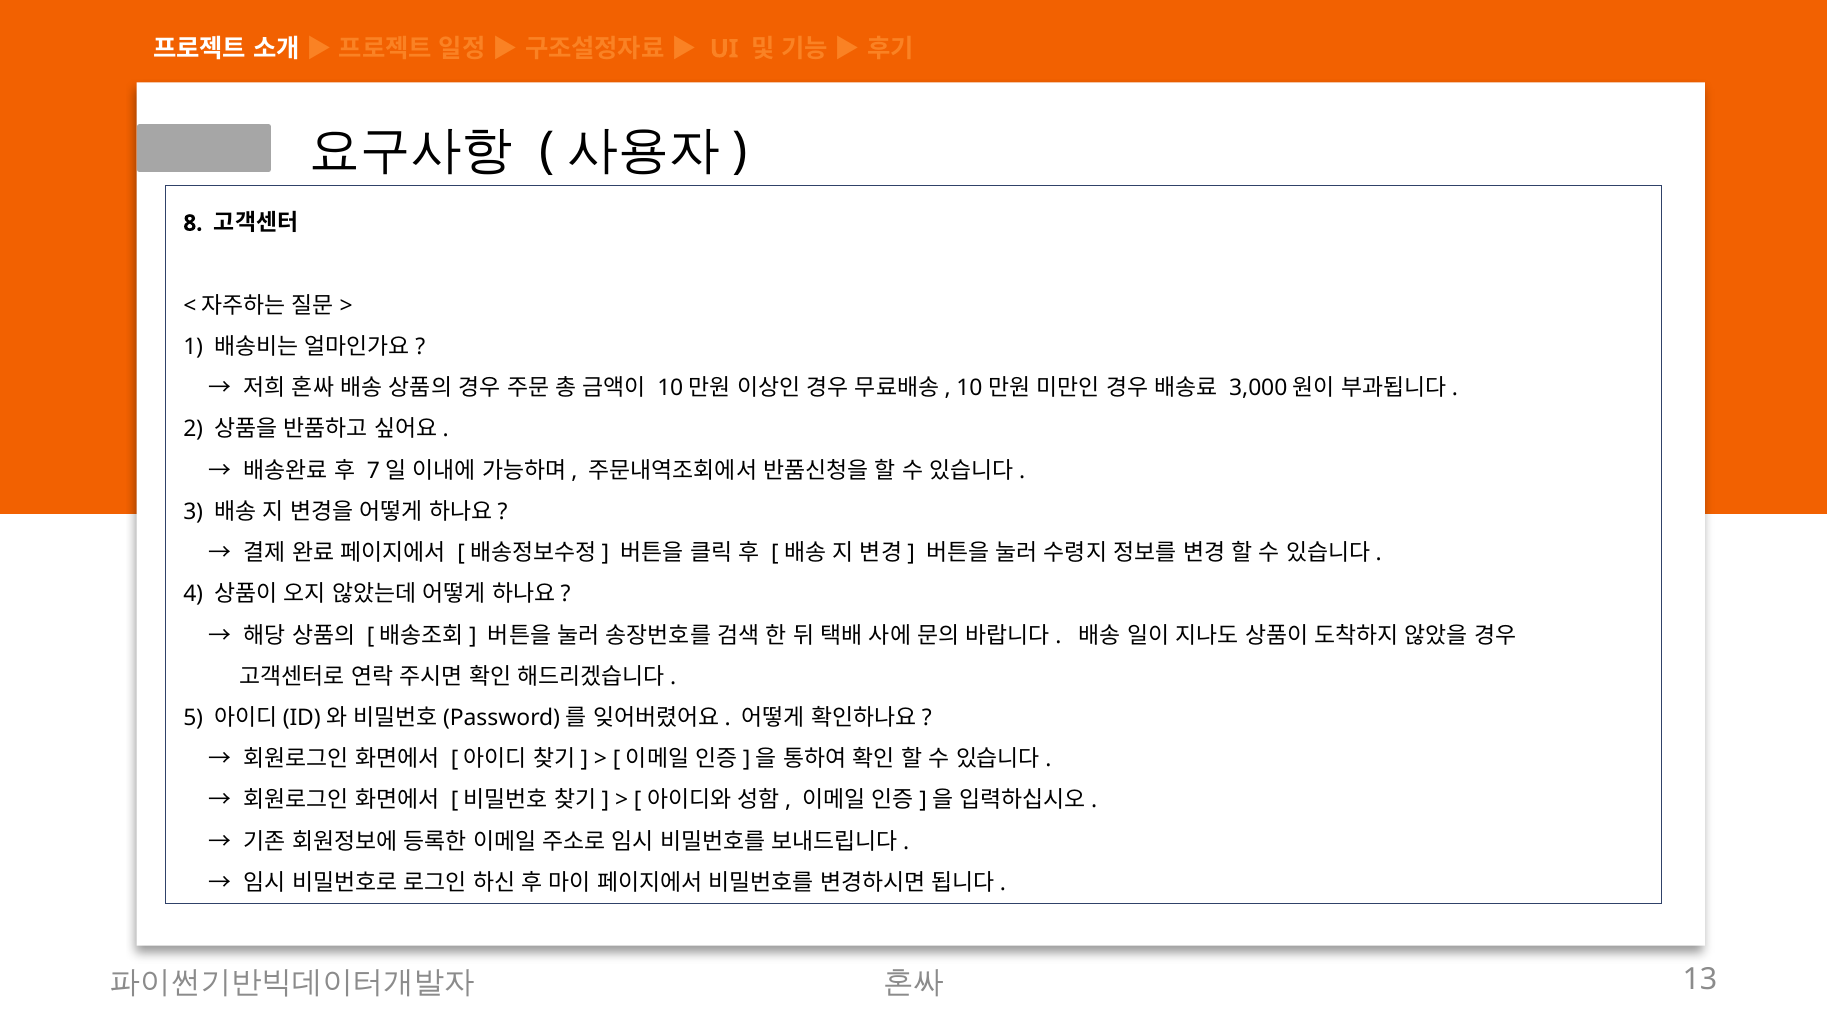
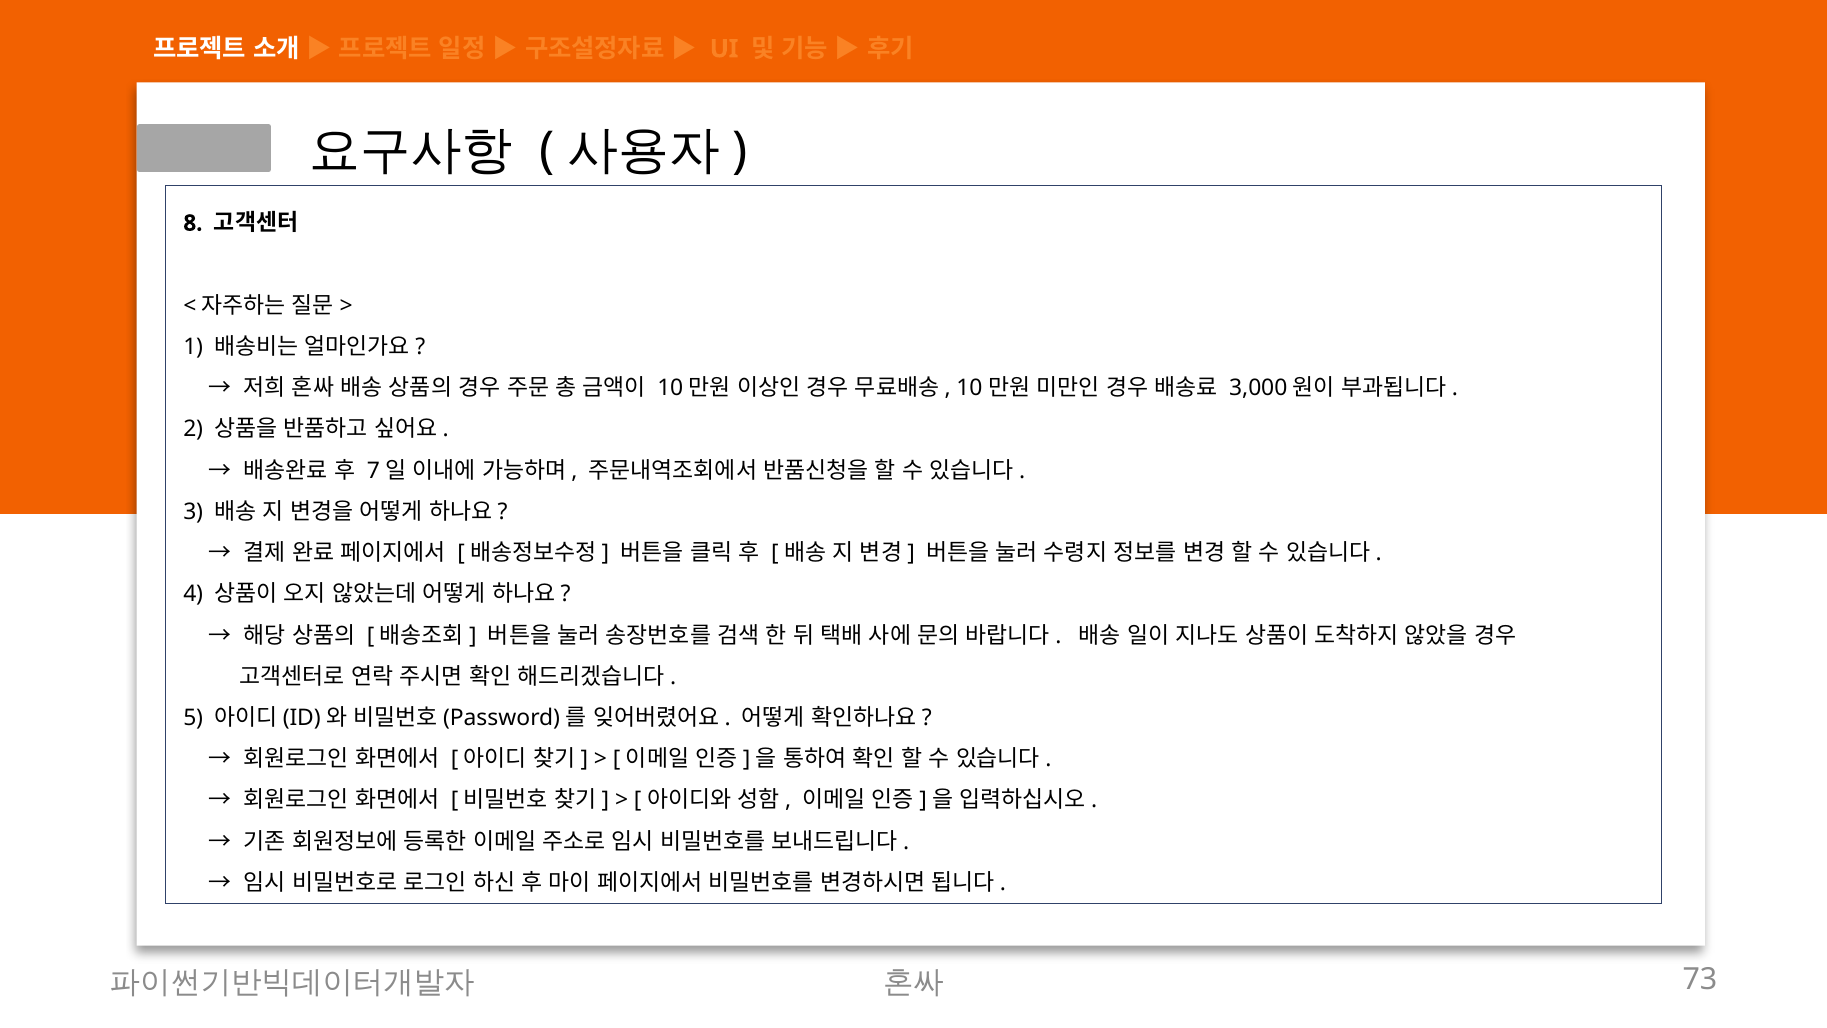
13: 13 -> 73
